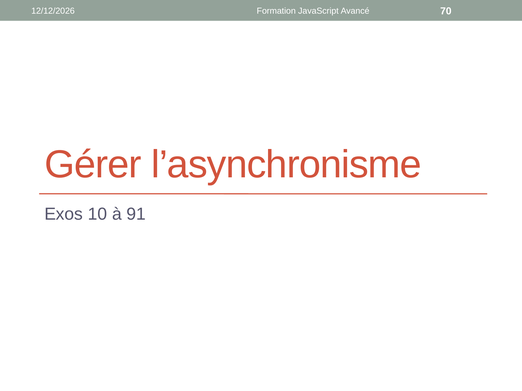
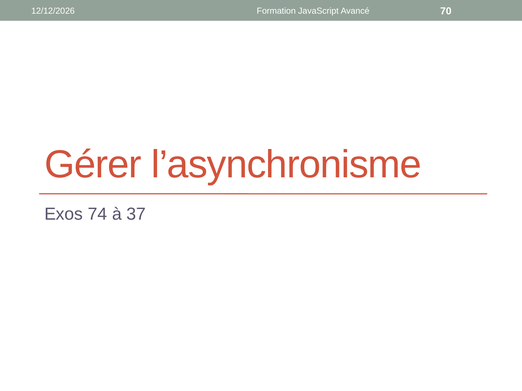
10: 10 -> 74
91: 91 -> 37
